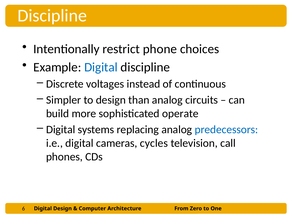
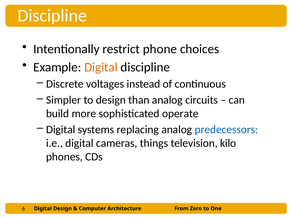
Digital at (101, 67) colour: blue -> orange
cycles: cycles -> things
call: call -> kilo
